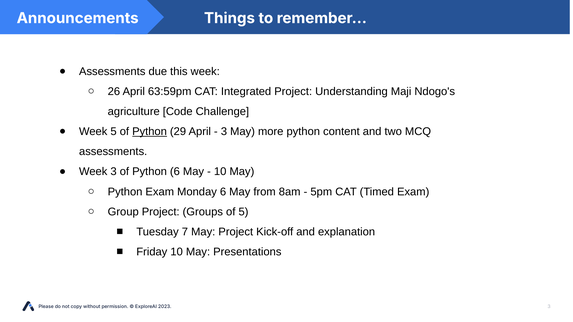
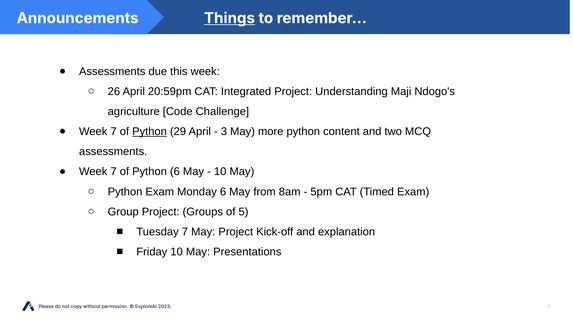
Things underline: none -> present
63:59pm: 63:59pm -> 20:59pm
5 at (114, 132): 5 -> 7
3 at (114, 172): 3 -> 7
